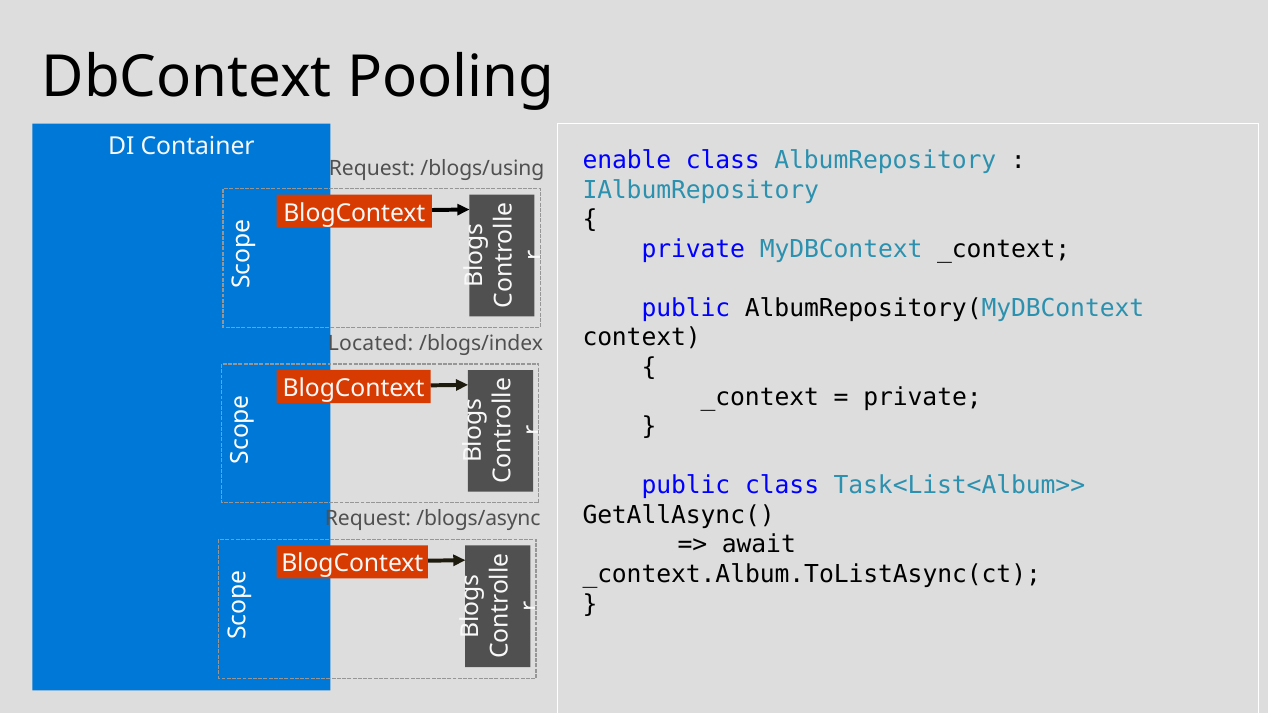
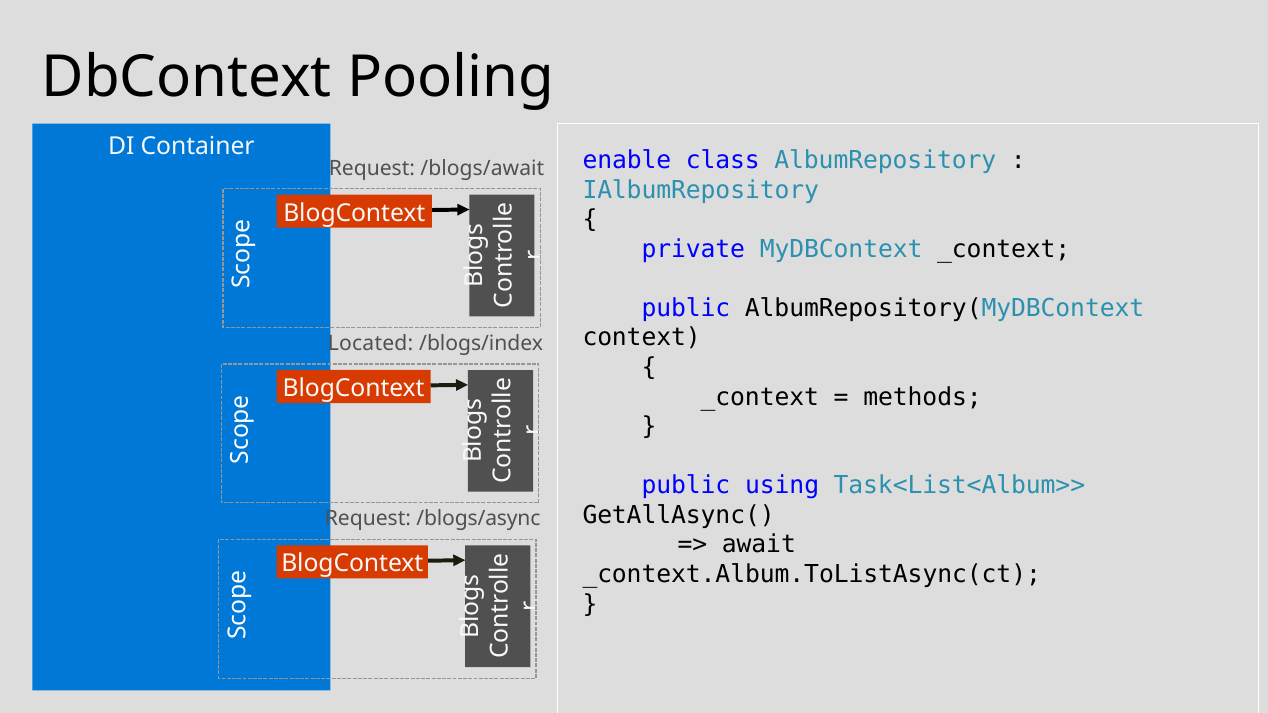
/blogs/using: /blogs/using -> /blogs/await
private at (923, 397): private -> methods
public class: class -> using
